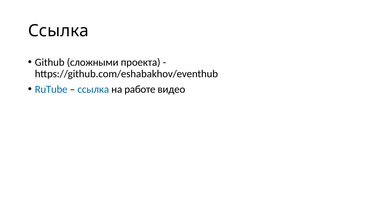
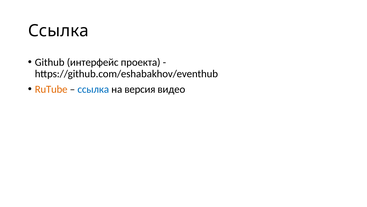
сложными: сложными -> интерфейс
RuTube colour: blue -> orange
работе: работе -> версия
